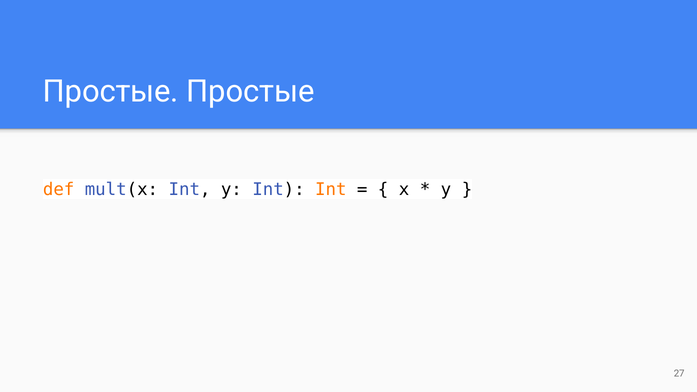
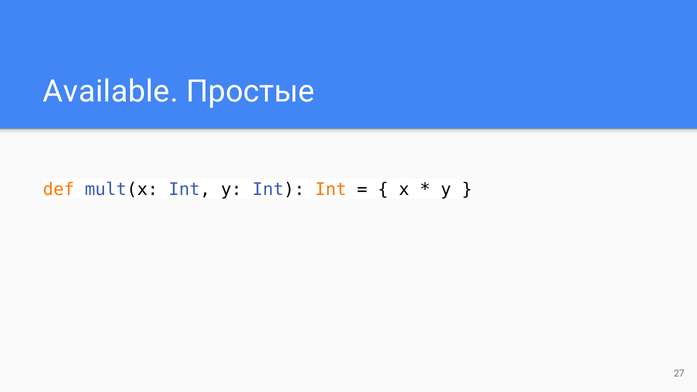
Простые at (111, 91): Простые -> Available
